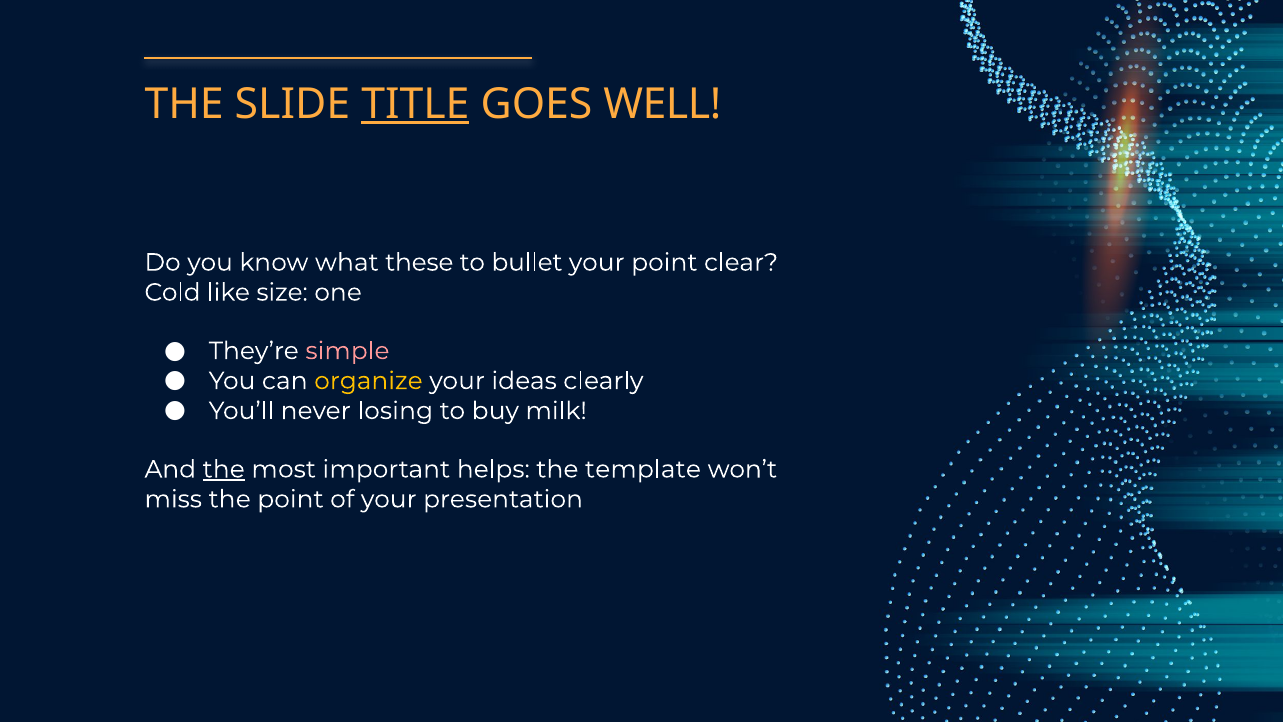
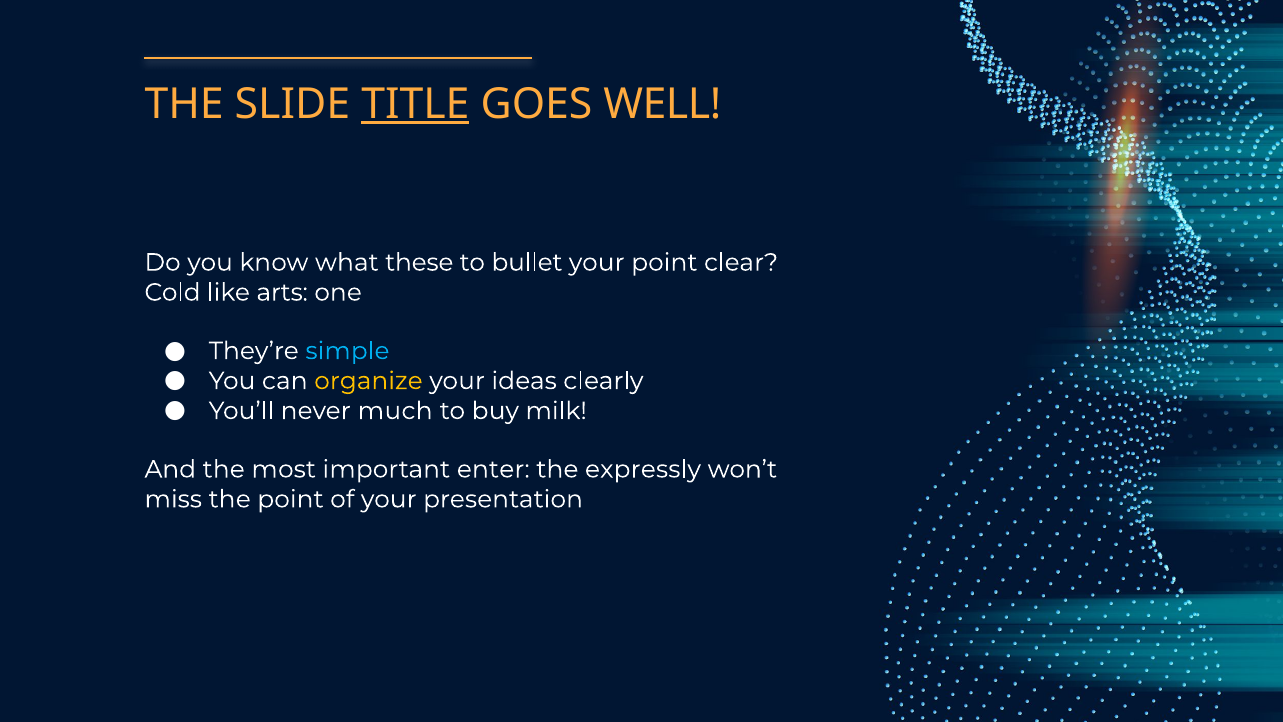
size: size -> arts
simple colour: pink -> light blue
losing: losing -> much
the at (224, 469) underline: present -> none
helps: helps -> enter
template: template -> expressly
